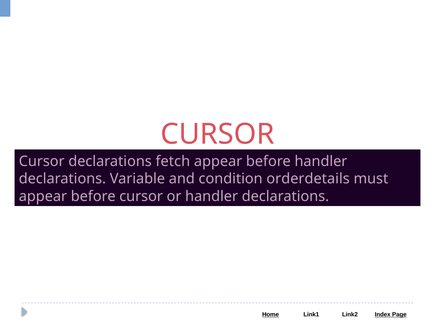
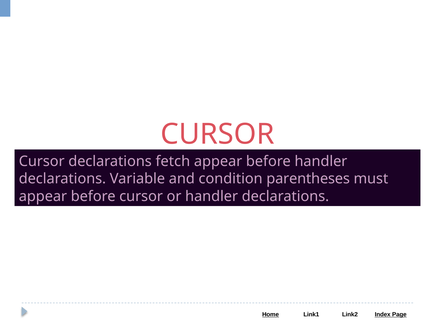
orderdetails: orderdetails -> parentheses
